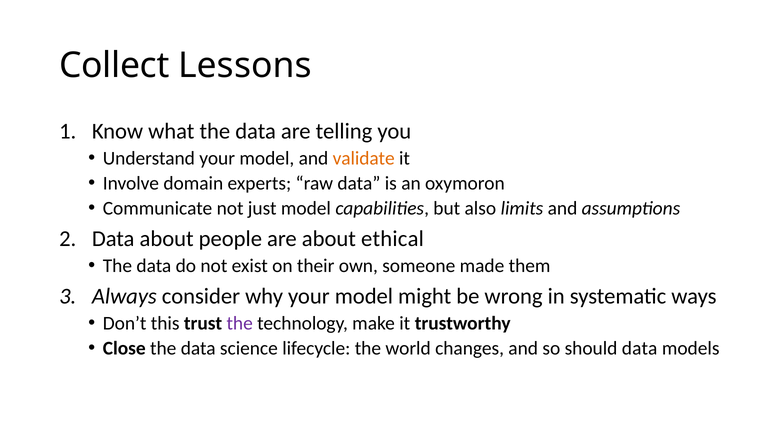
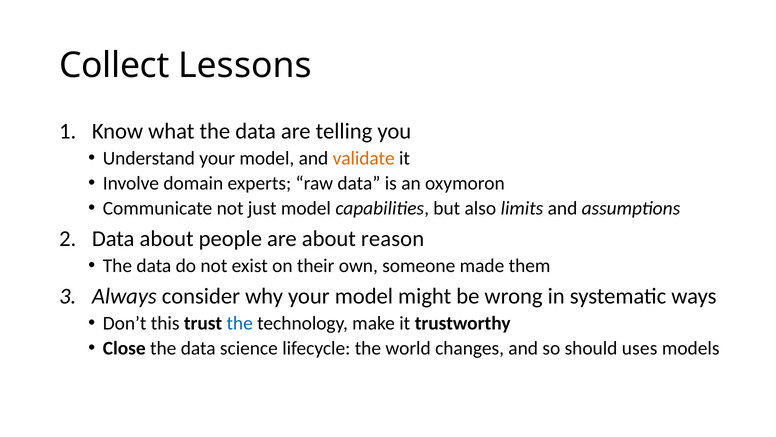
ethical: ethical -> reason
the at (240, 323) colour: purple -> blue
should data: data -> uses
